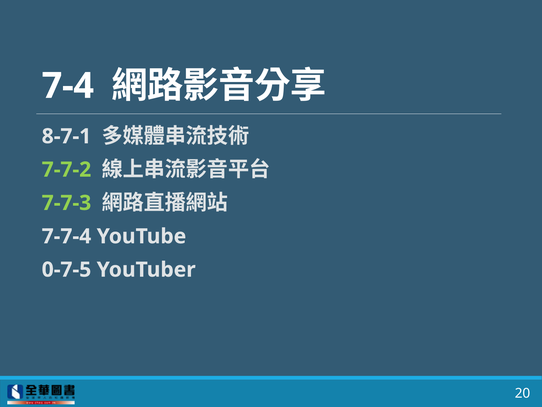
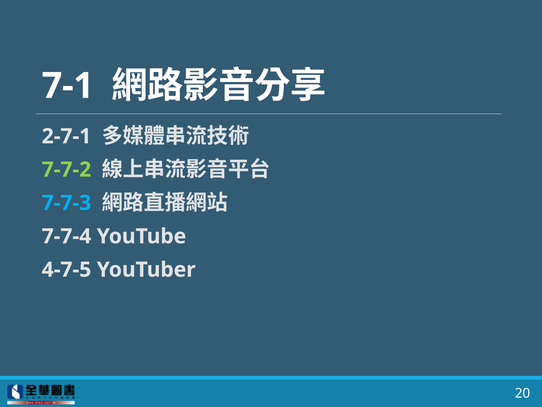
7-4: 7-4 -> 7-1
8-7-1: 8-7-1 -> 2-7-1
7-7-3 colour: light green -> light blue
0-7-5: 0-7-5 -> 4-7-5
